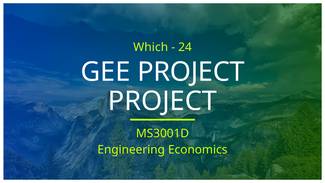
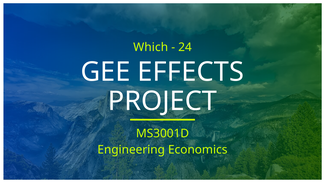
GEE PROJECT: PROJECT -> EFFECTS
